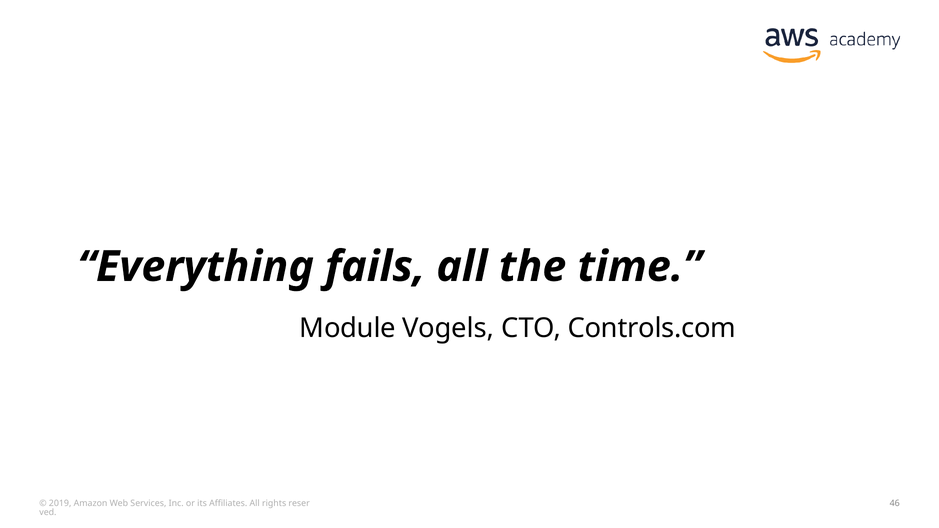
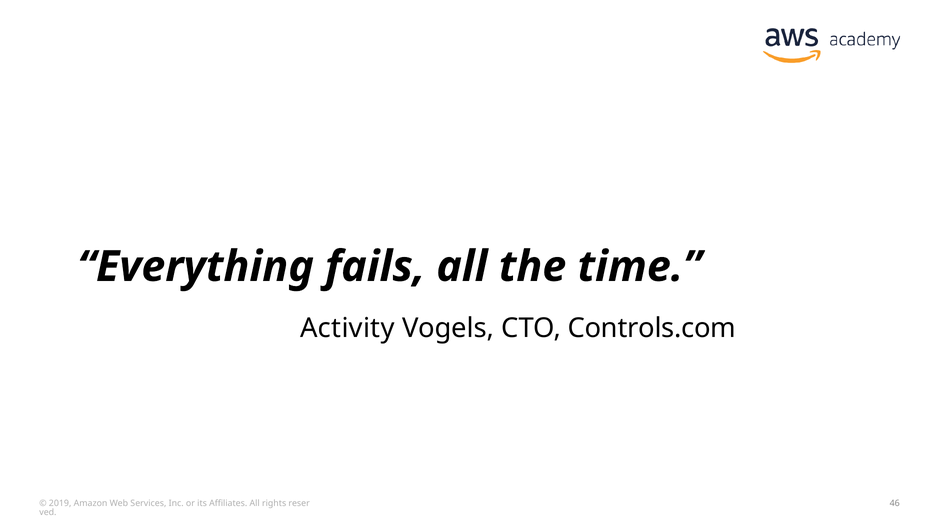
Module: Module -> Activity
